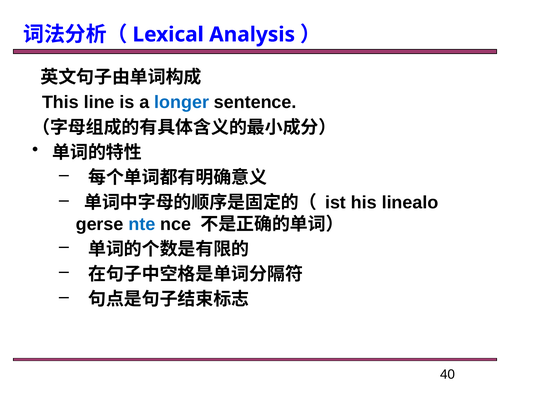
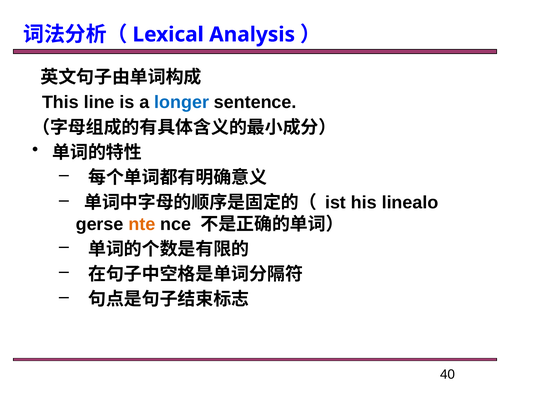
nte colour: blue -> orange
